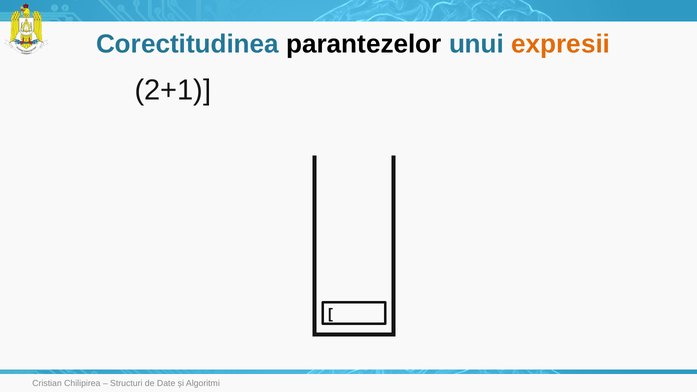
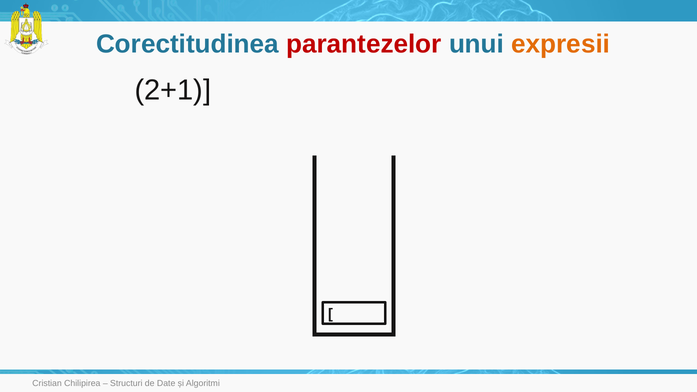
parantezelor colour: black -> red
